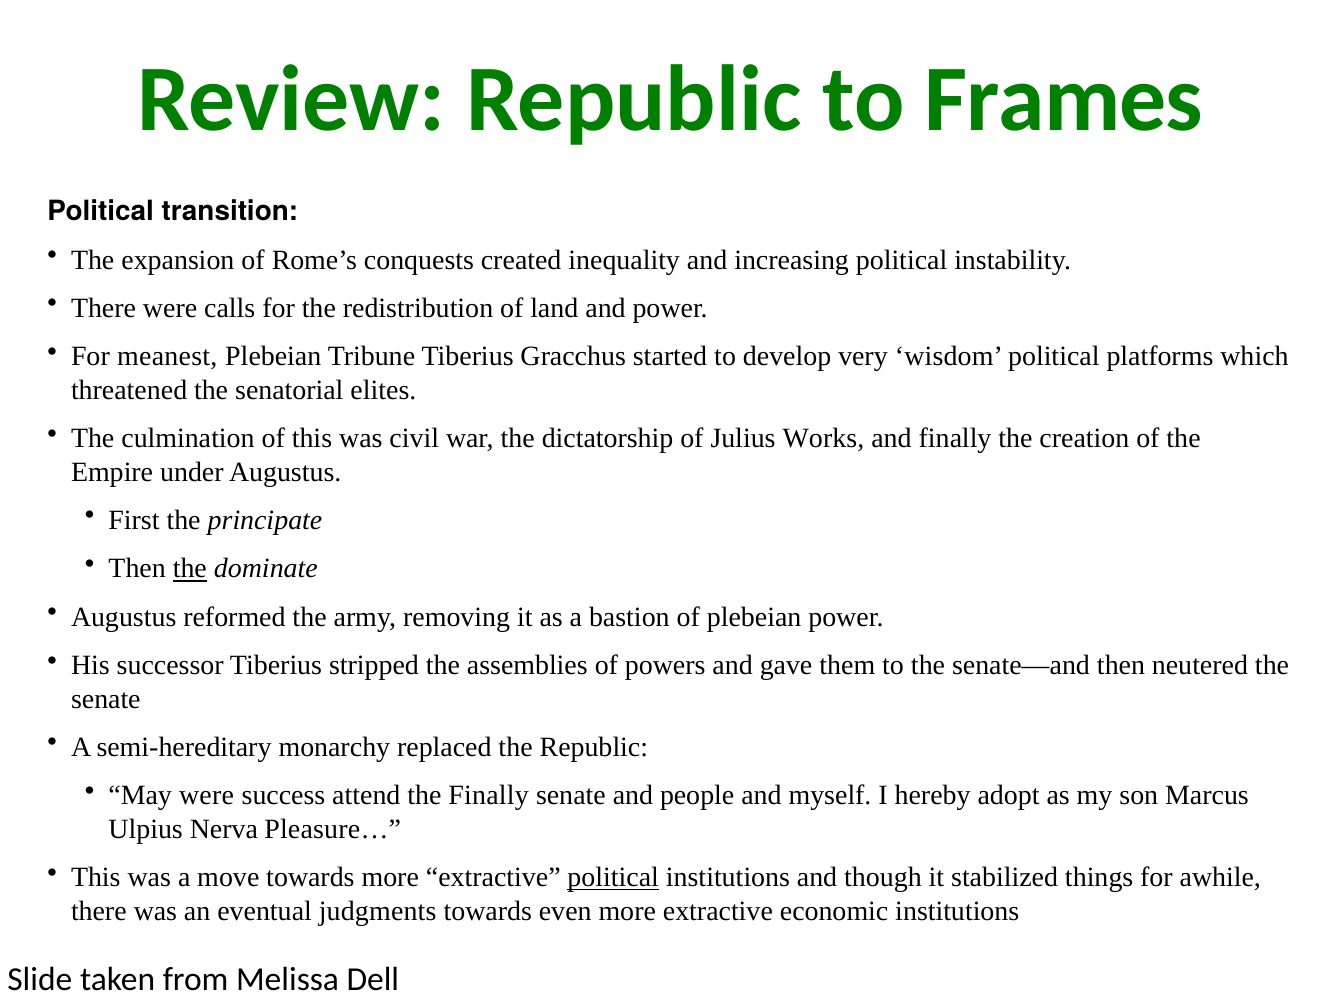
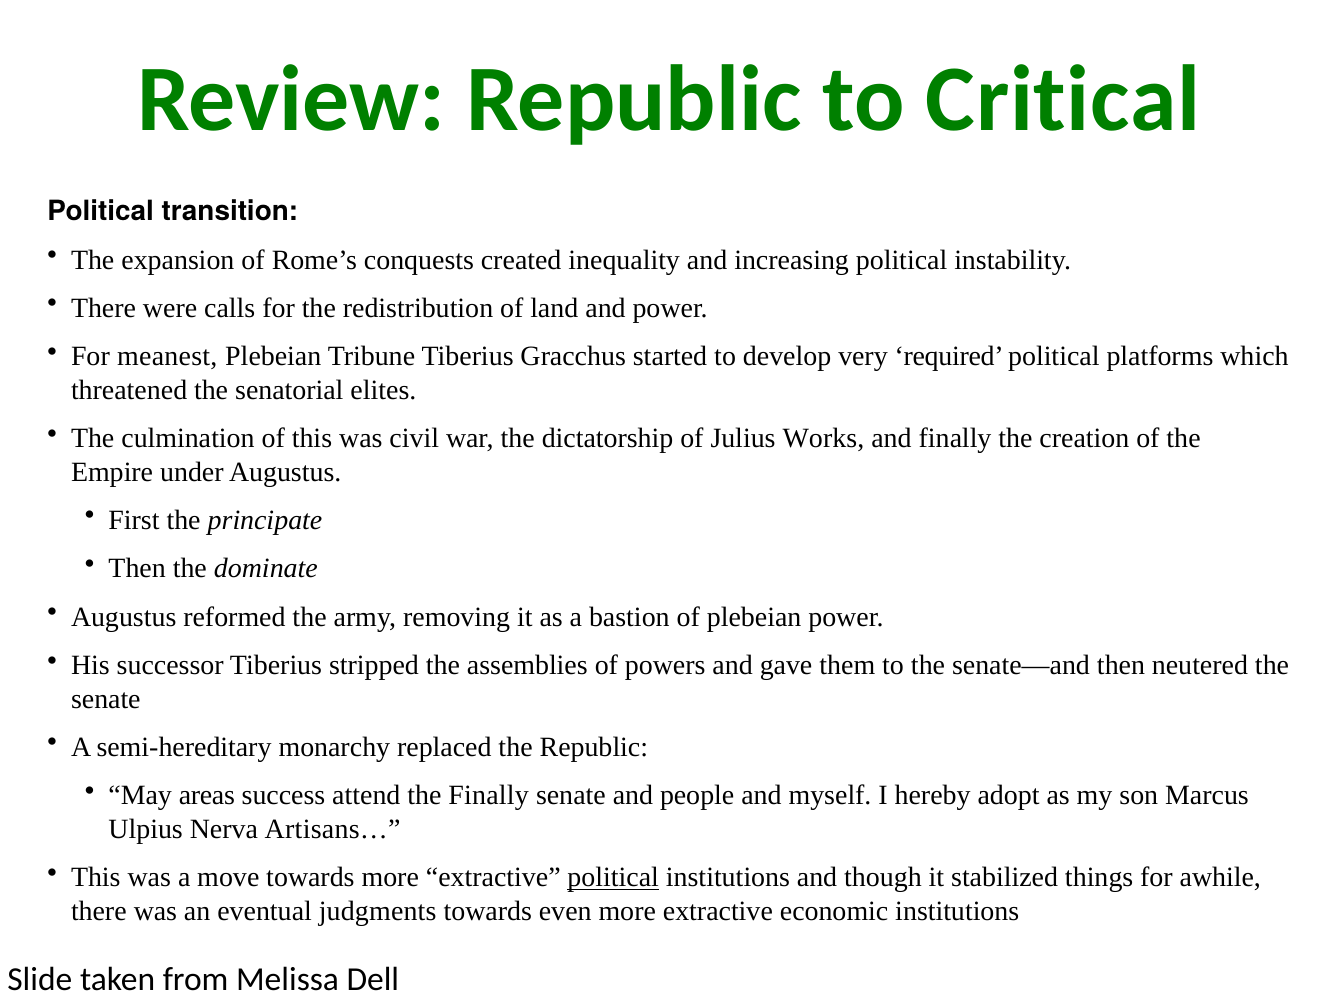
Frames: Frames -> Critical
wisdom: wisdom -> required
the at (190, 569) underline: present -> none
May were: were -> areas
Pleasure…: Pleasure… -> Artisans…
